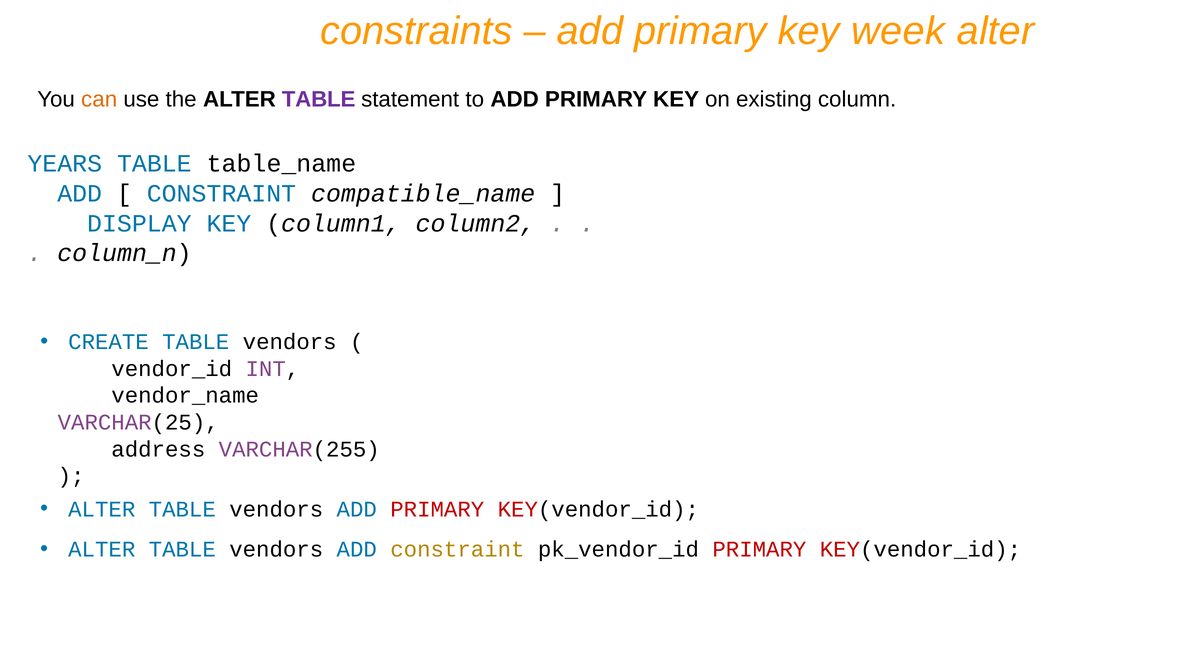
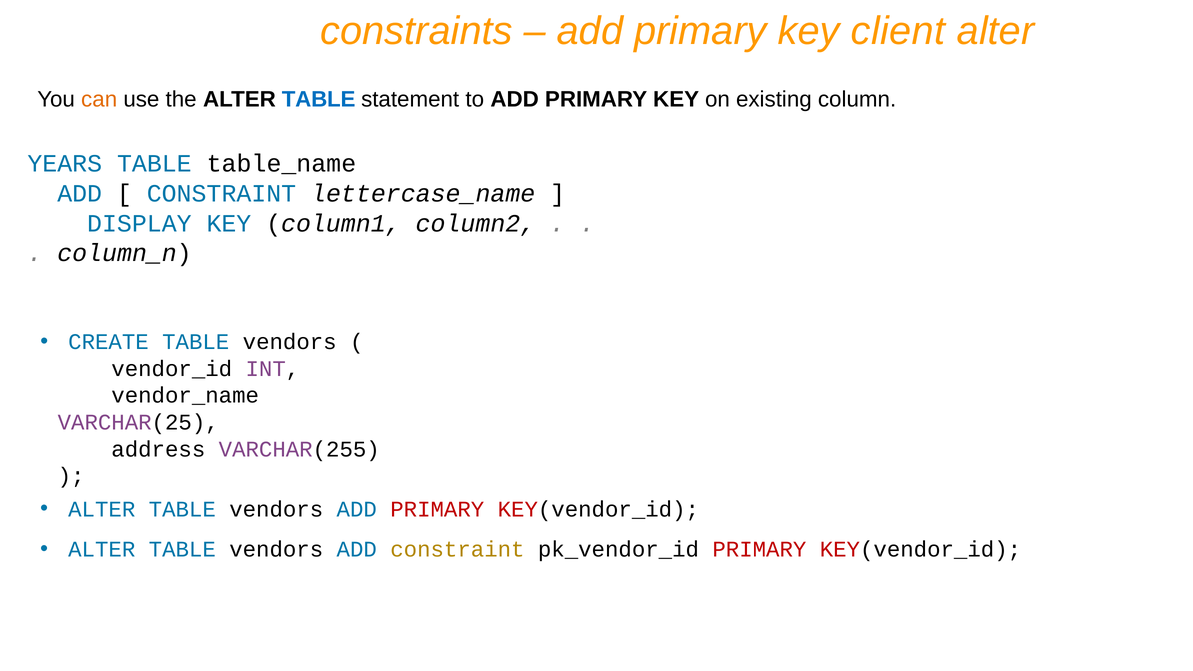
week: week -> client
TABLE at (319, 99) colour: purple -> blue
compatible_name: compatible_name -> lettercase_name
